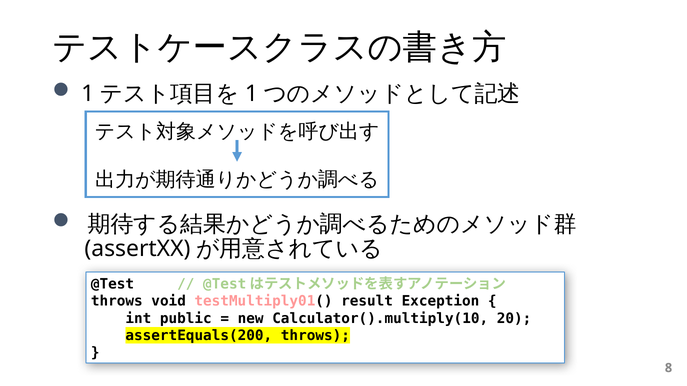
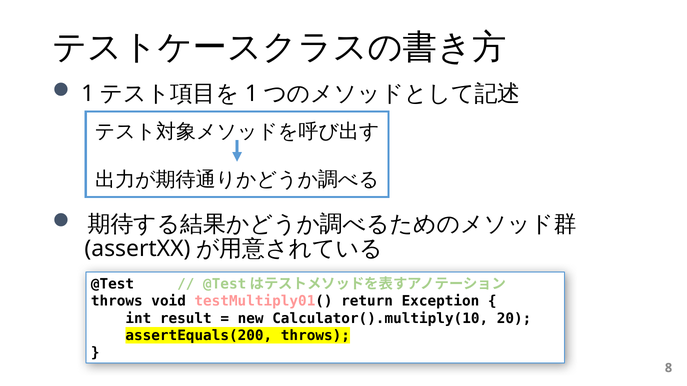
result: result -> return
public: public -> result
